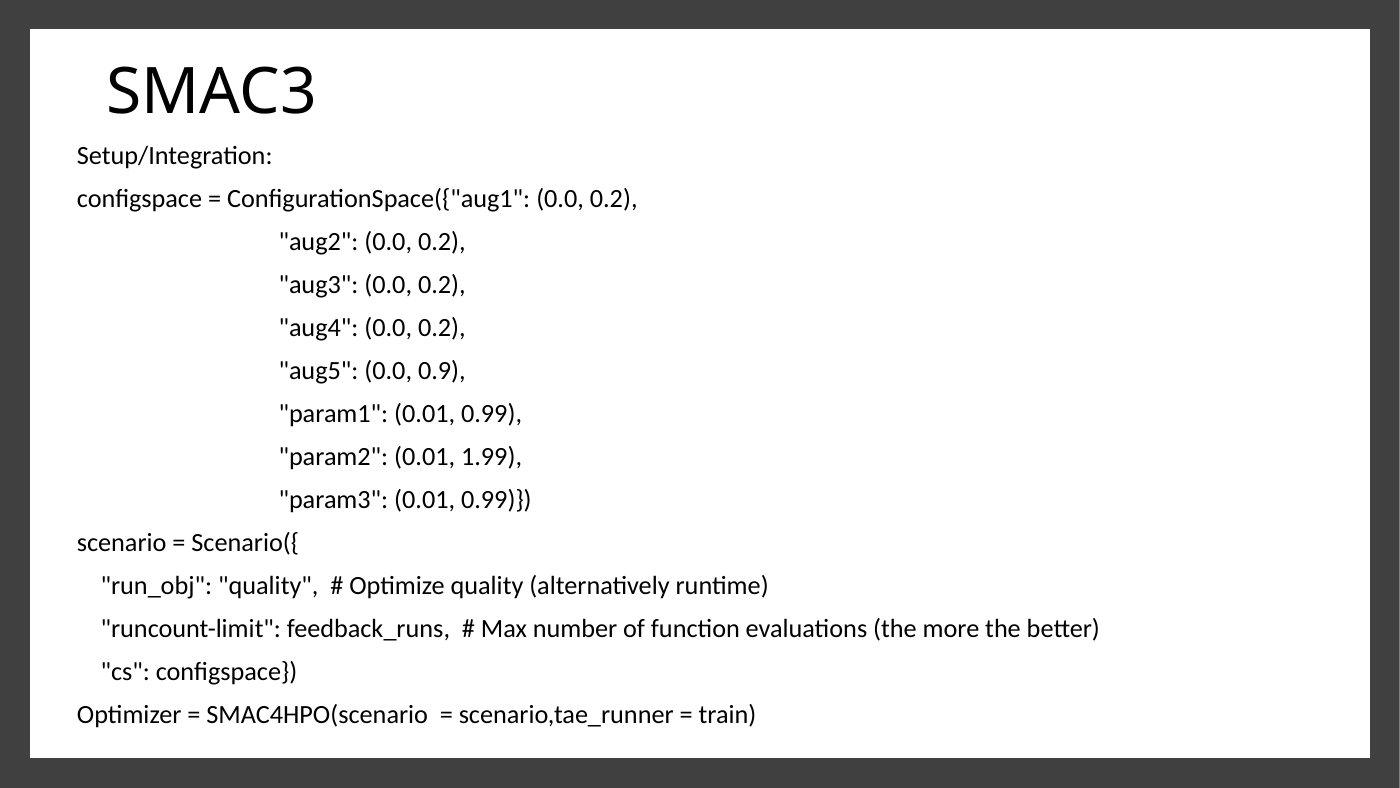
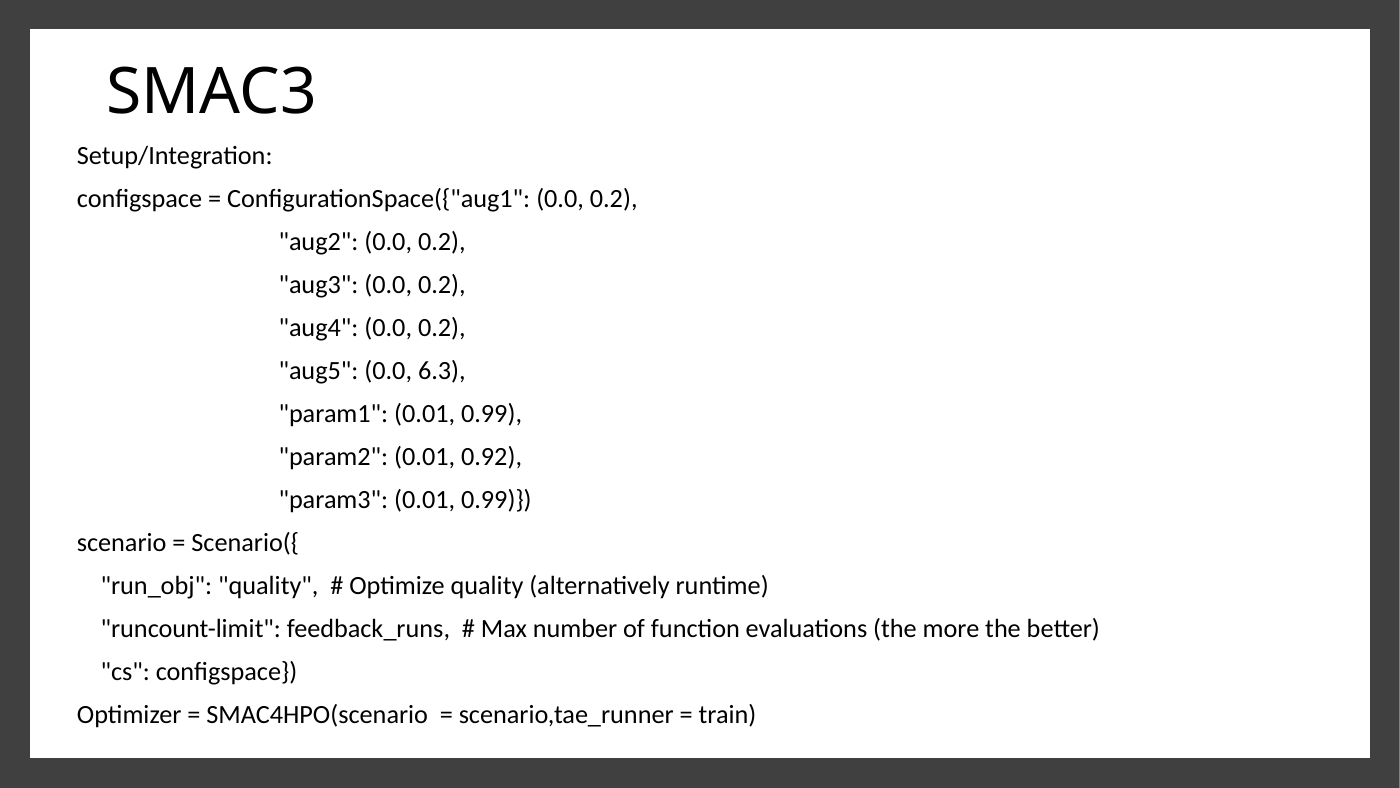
0.9: 0.9 -> 6.3
1.99: 1.99 -> 0.92
